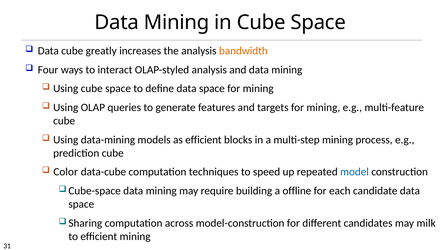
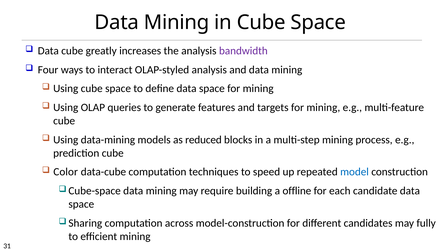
bandwidth colour: orange -> purple
as efficient: efficient -> reduced
milk: milk -> fully
